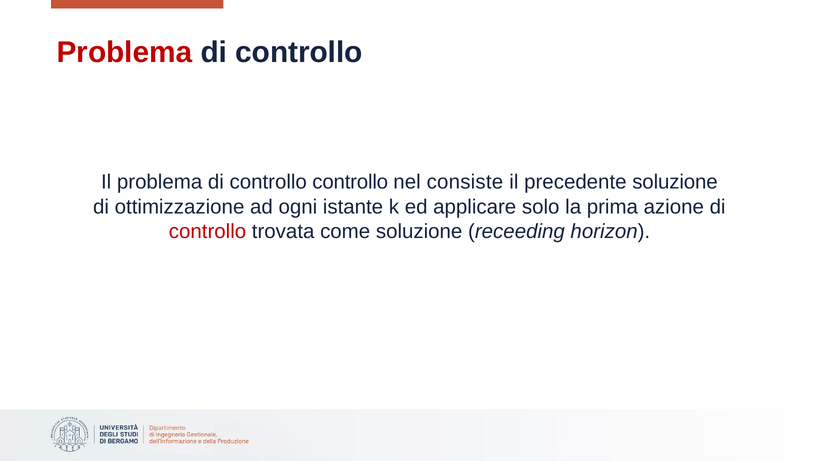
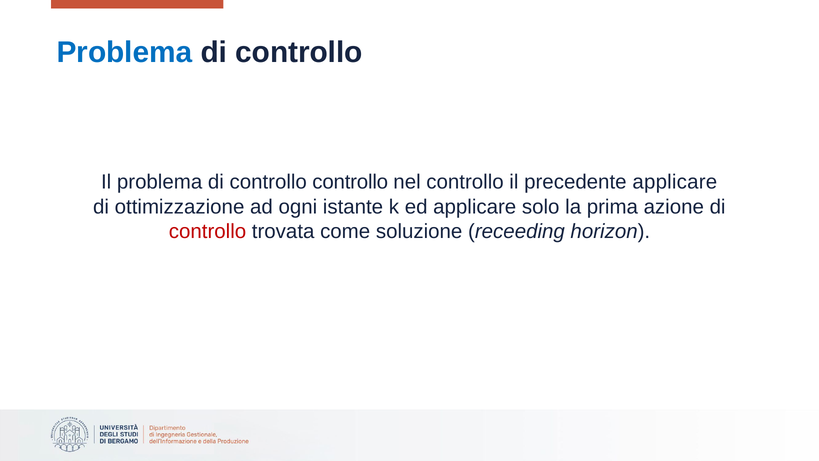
Problema at (124, 52) colour: red -> blue
nel consiste: consiste -> controllo
precedente soluzione: soluzione -> applicare
